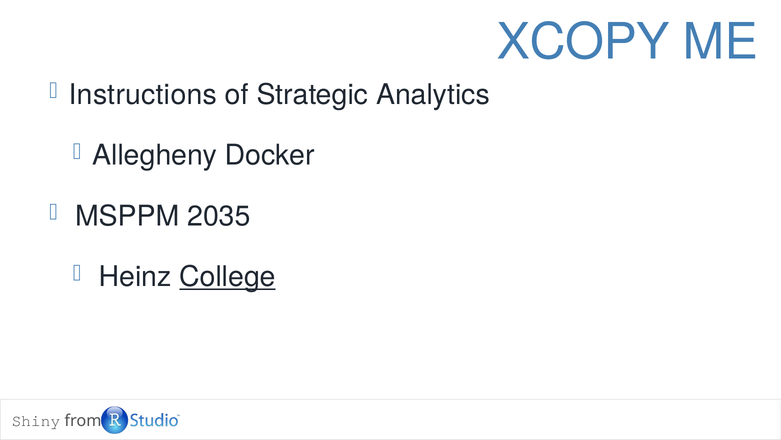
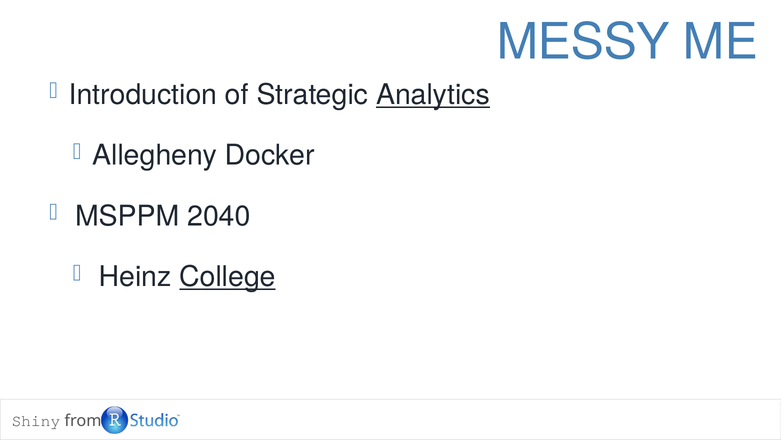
XCOPY: XCOPY -> MESSY
Instructions: Instructions -> Introduction
Analytics underline: none -> present
2035: 2035 -> 2040
